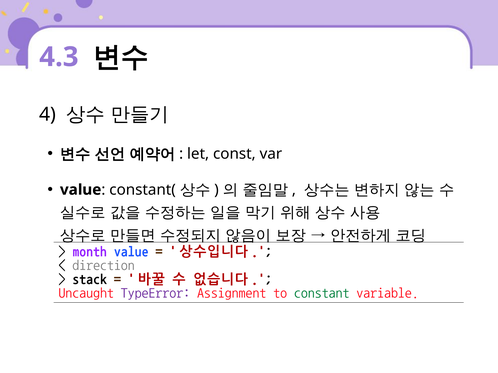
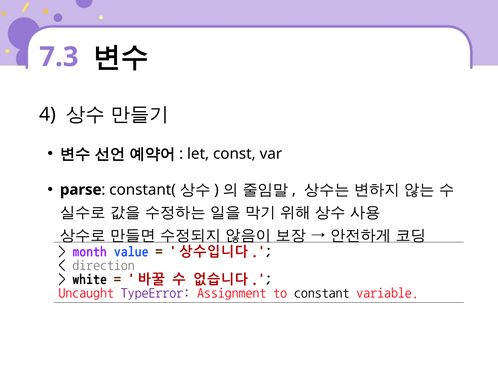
4.3: 4.3 -> 7.3
value at (81, 190): value -> parse
stack: stack -> white
constant colour: green -> black
